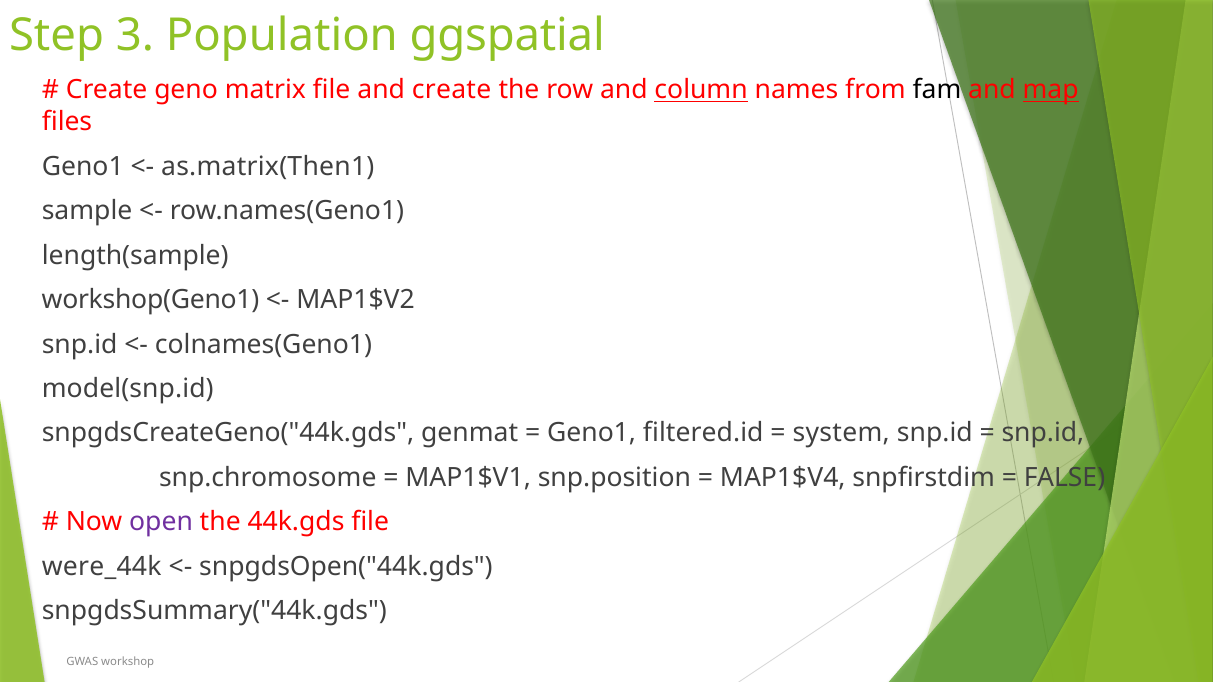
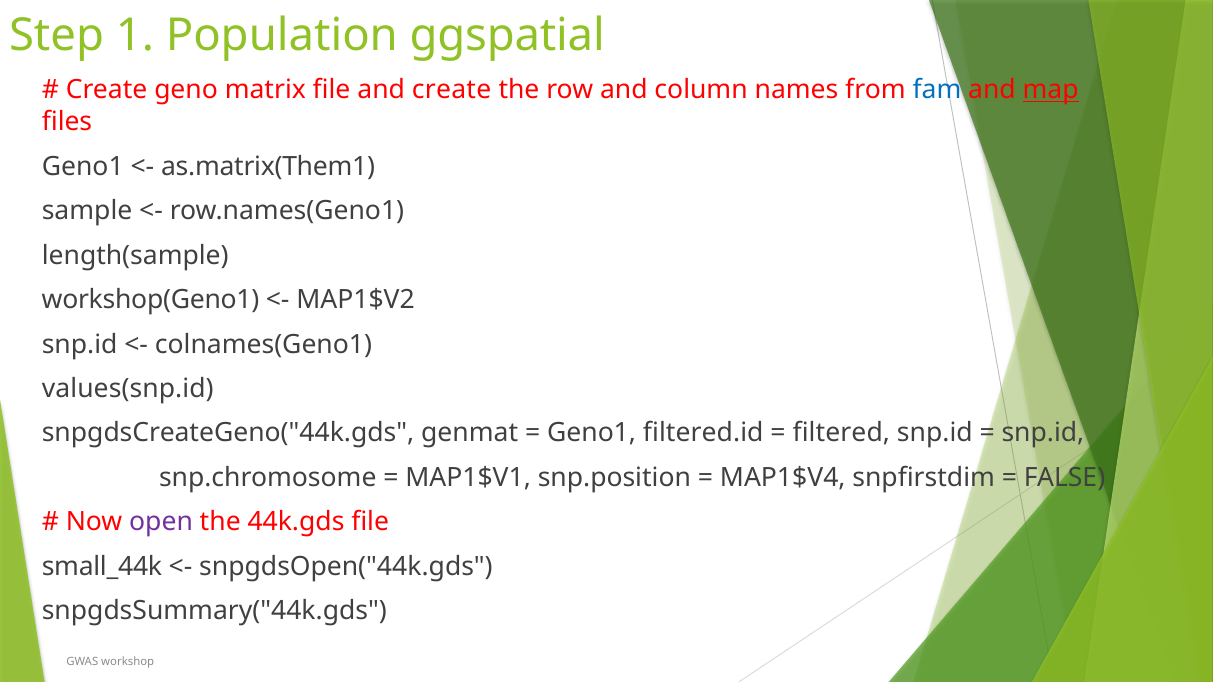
3: 3 -> 1
column underline: present -> none
fam colour: black -> blue
as.matrix(Then1: as.matrix(Then1 -> as.matrix(Them1
model(snp.id: model(snp.id -> values(snp.id
system: system -> filtered
were_44k: were_44k -> small_44k
